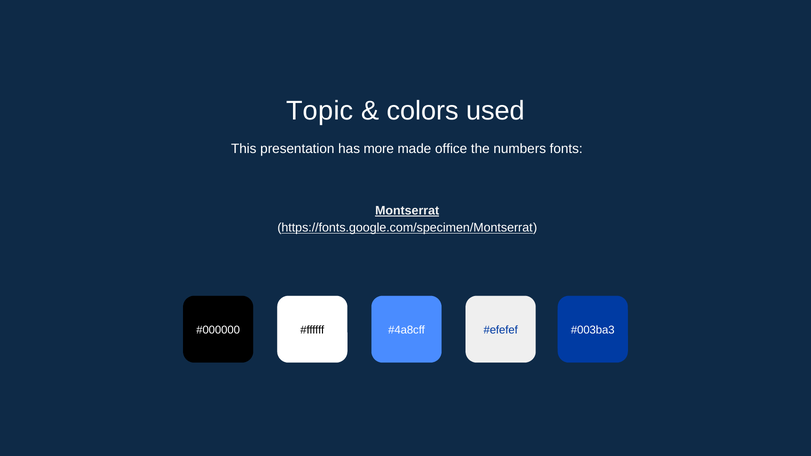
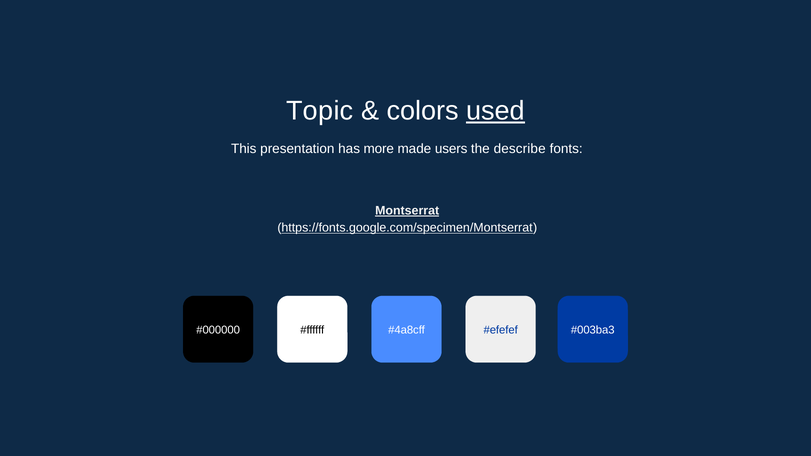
used underline: none -> present
office: office -> users
numbers: numbers -> describe
